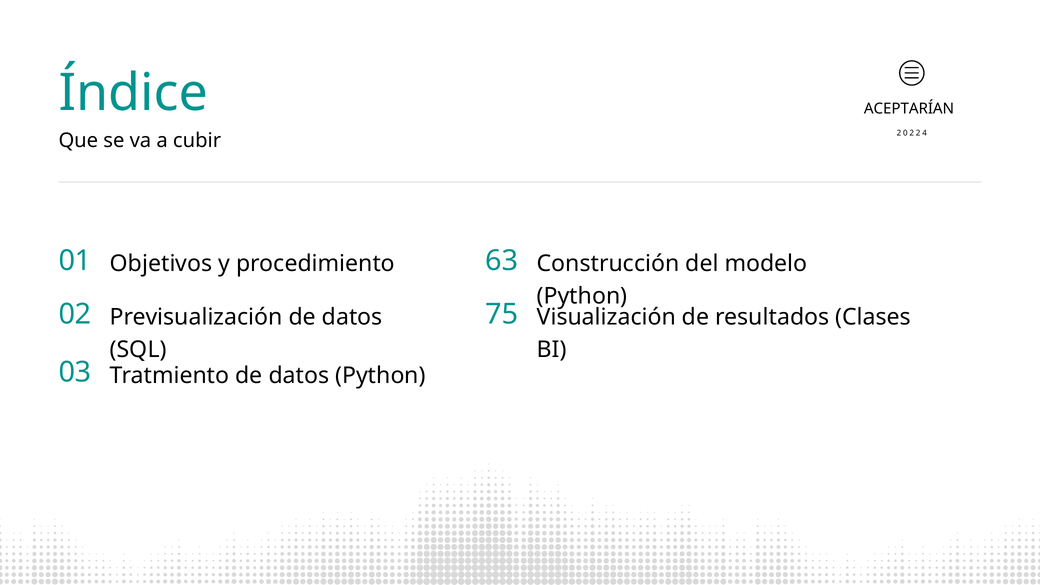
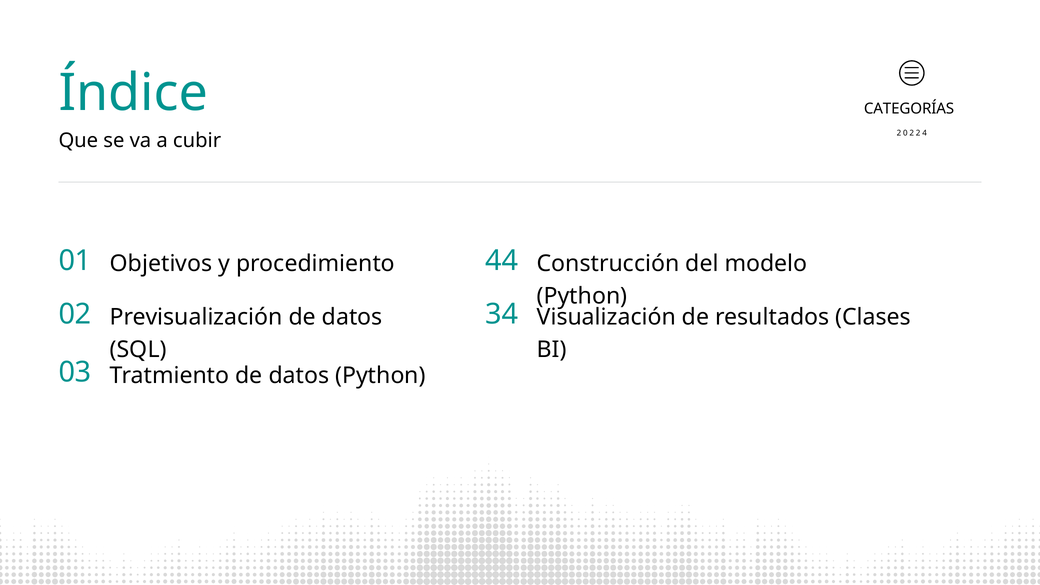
ACEPTARÍAN: ACEPTARÍAN -> CATEGORÍAS
63: 63 -> 44
75: 75 -> 34
